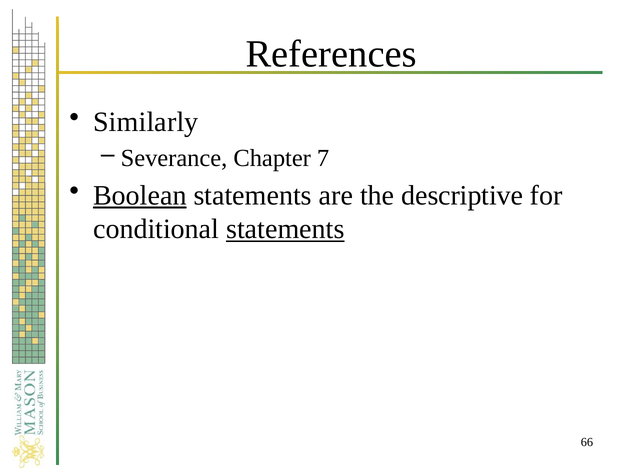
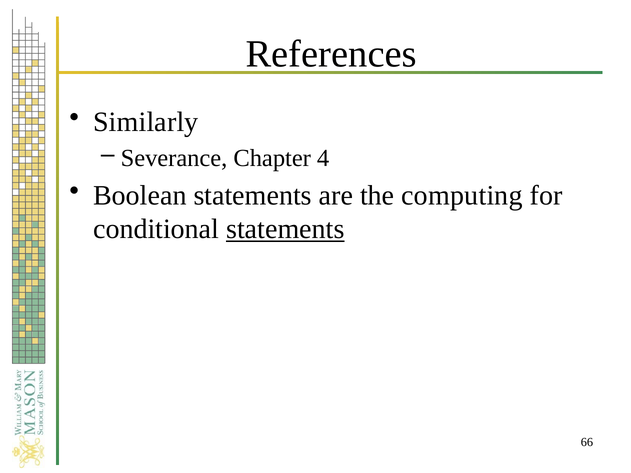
7: 7 -> 4
Boolean underline: present -> none
descriptive: descriptive -> computing
